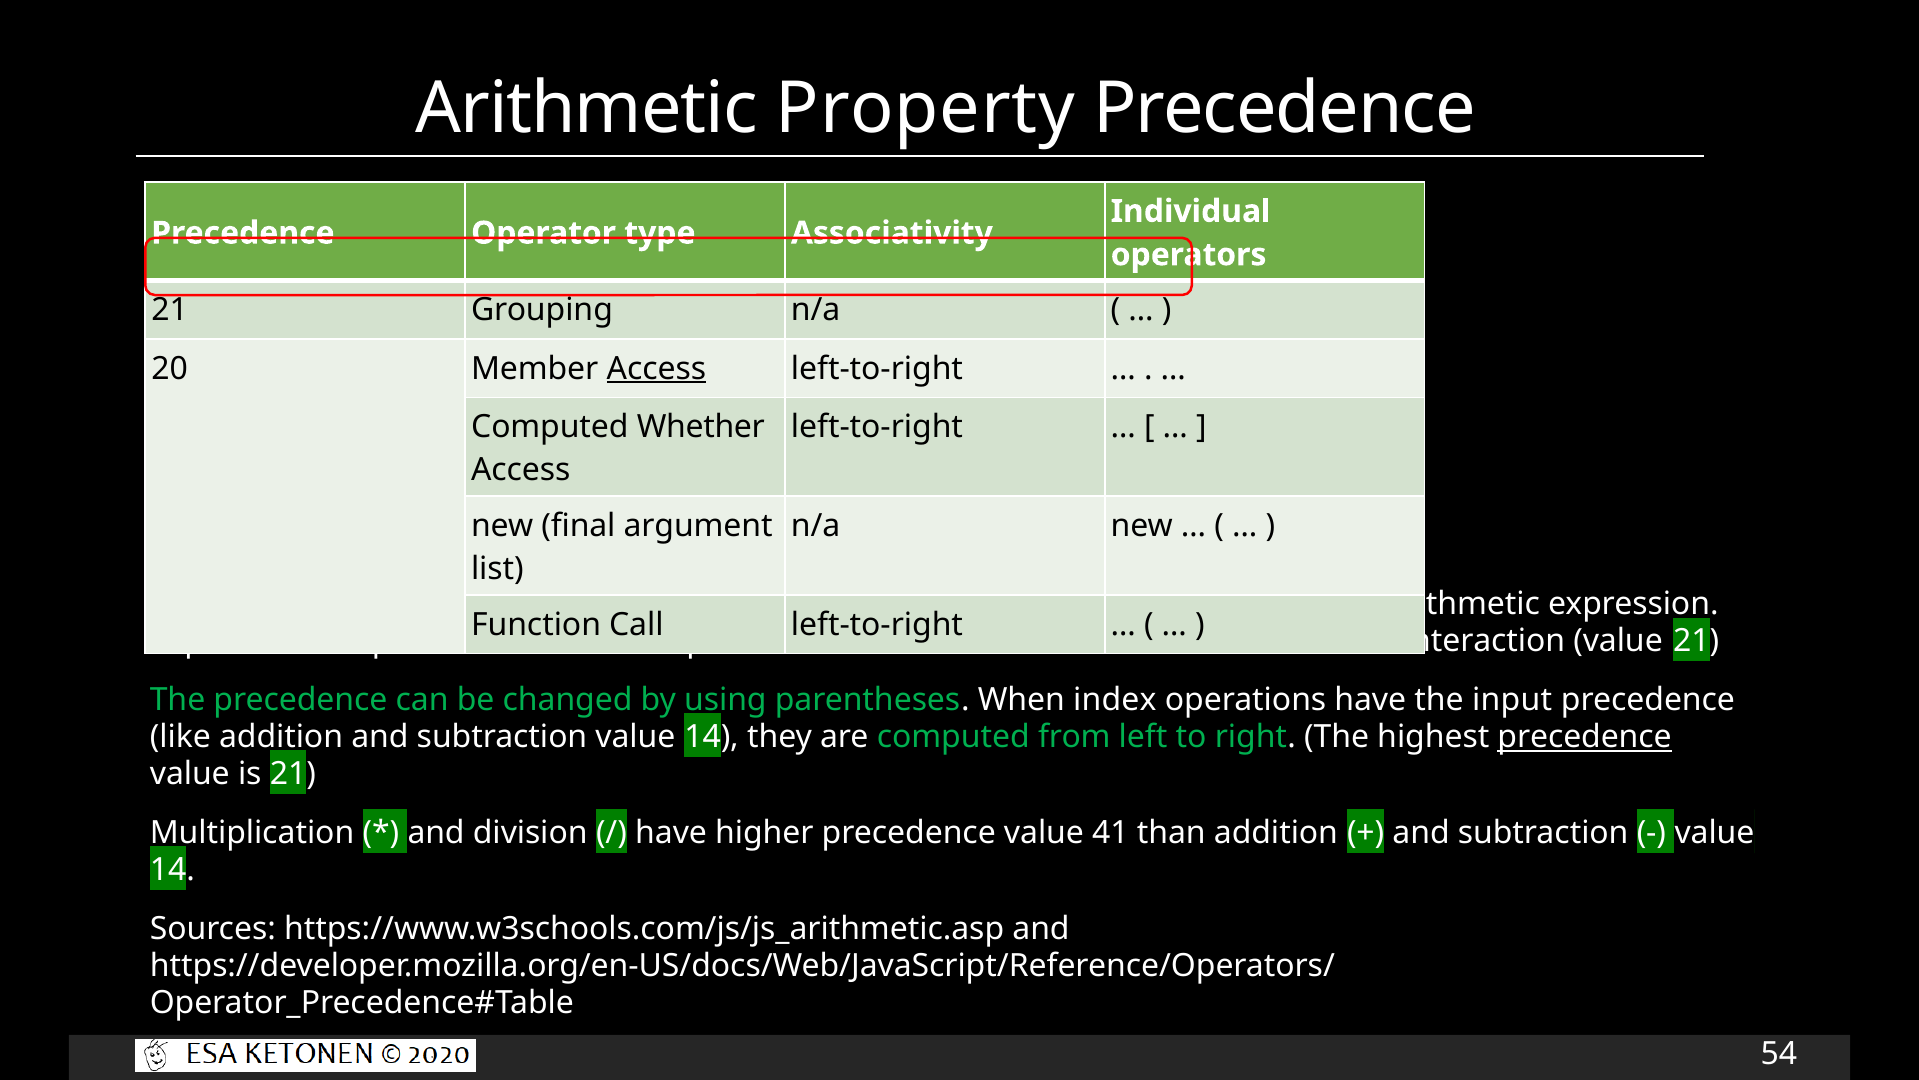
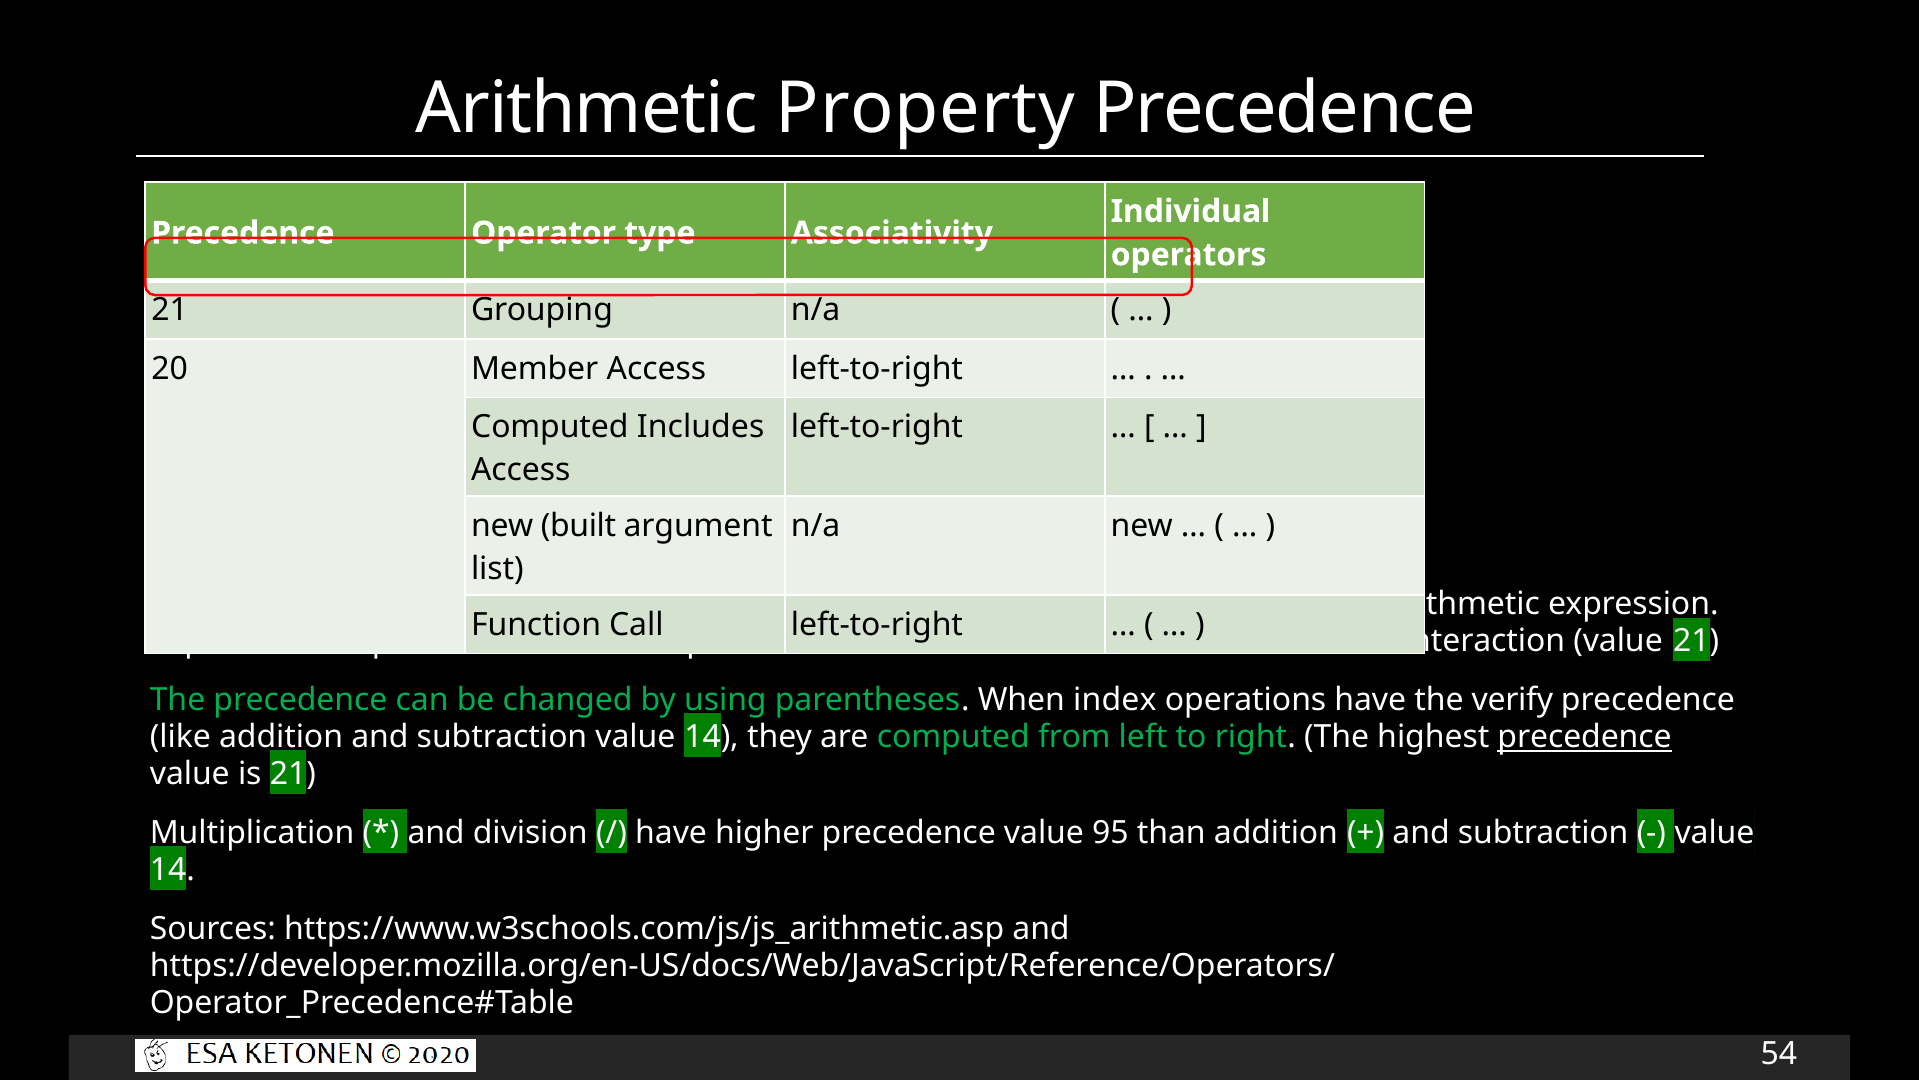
Access at (656, 368) underline: present -> none
Whether: Whether -> Includes
final: final -> built
input: input -> verify
41: 41 -> 95
